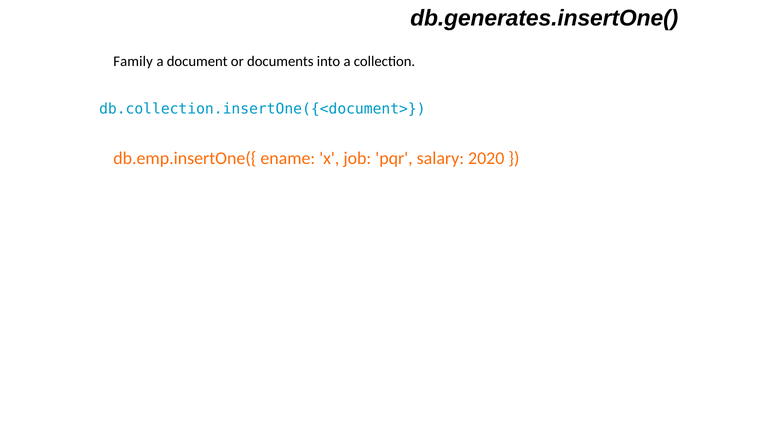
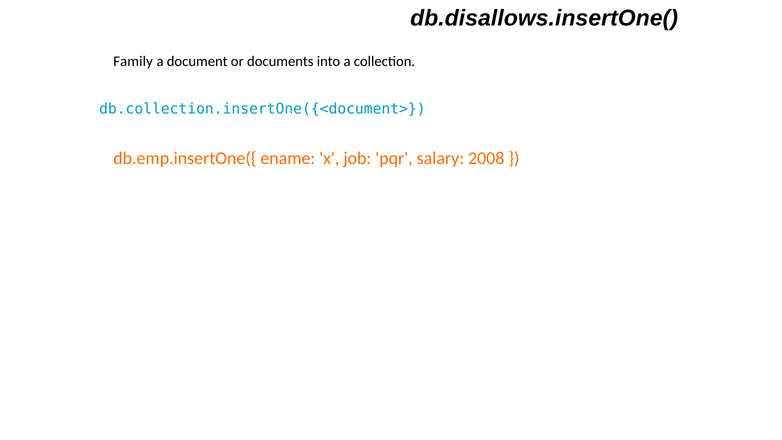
db.generates.insertOne(: db.generates.insertOne( -> db.disallows.insertOne(
2020: 2020 -> 2008
